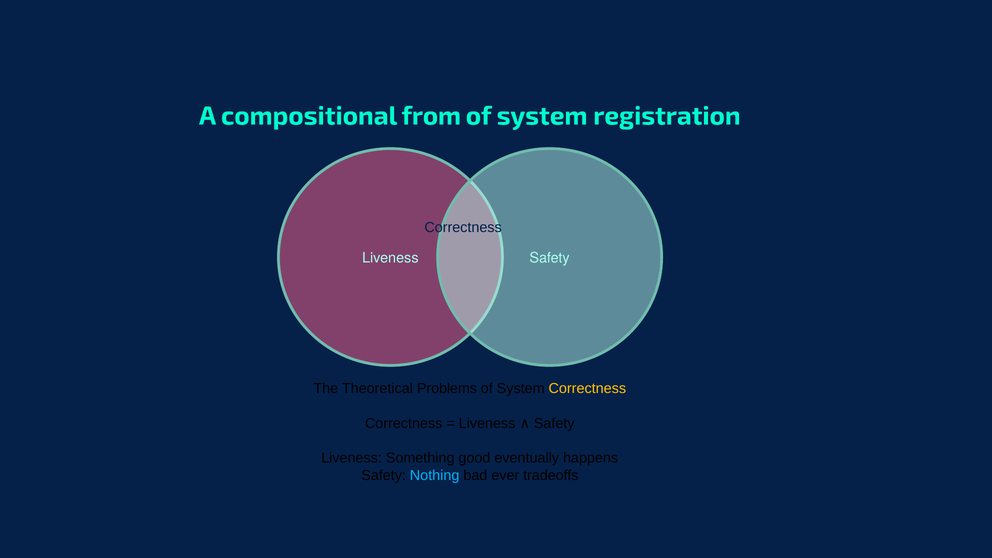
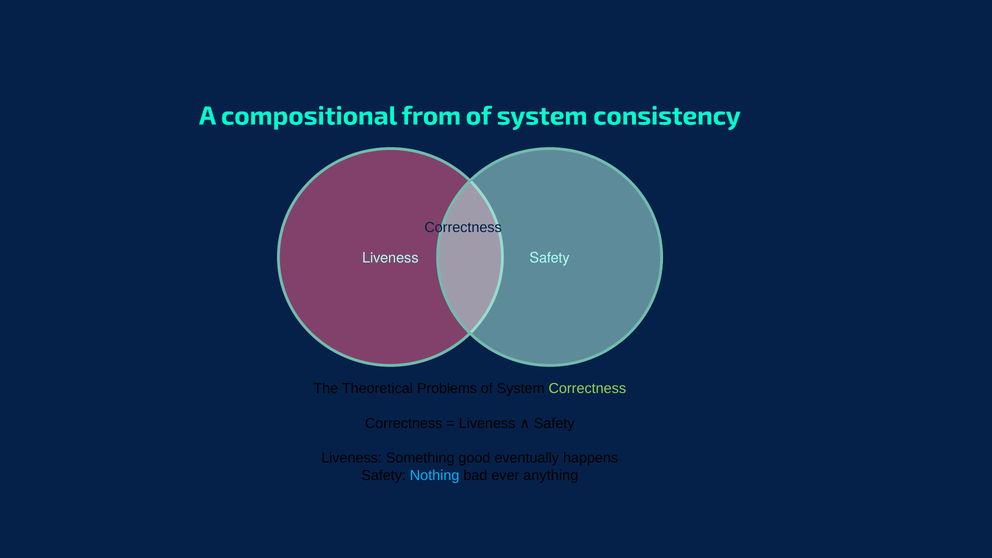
registration: registration -> consistency
Correctness at (587, 389) colour: yellow -> light green
tradeoffs: tradeoffs -> anything
